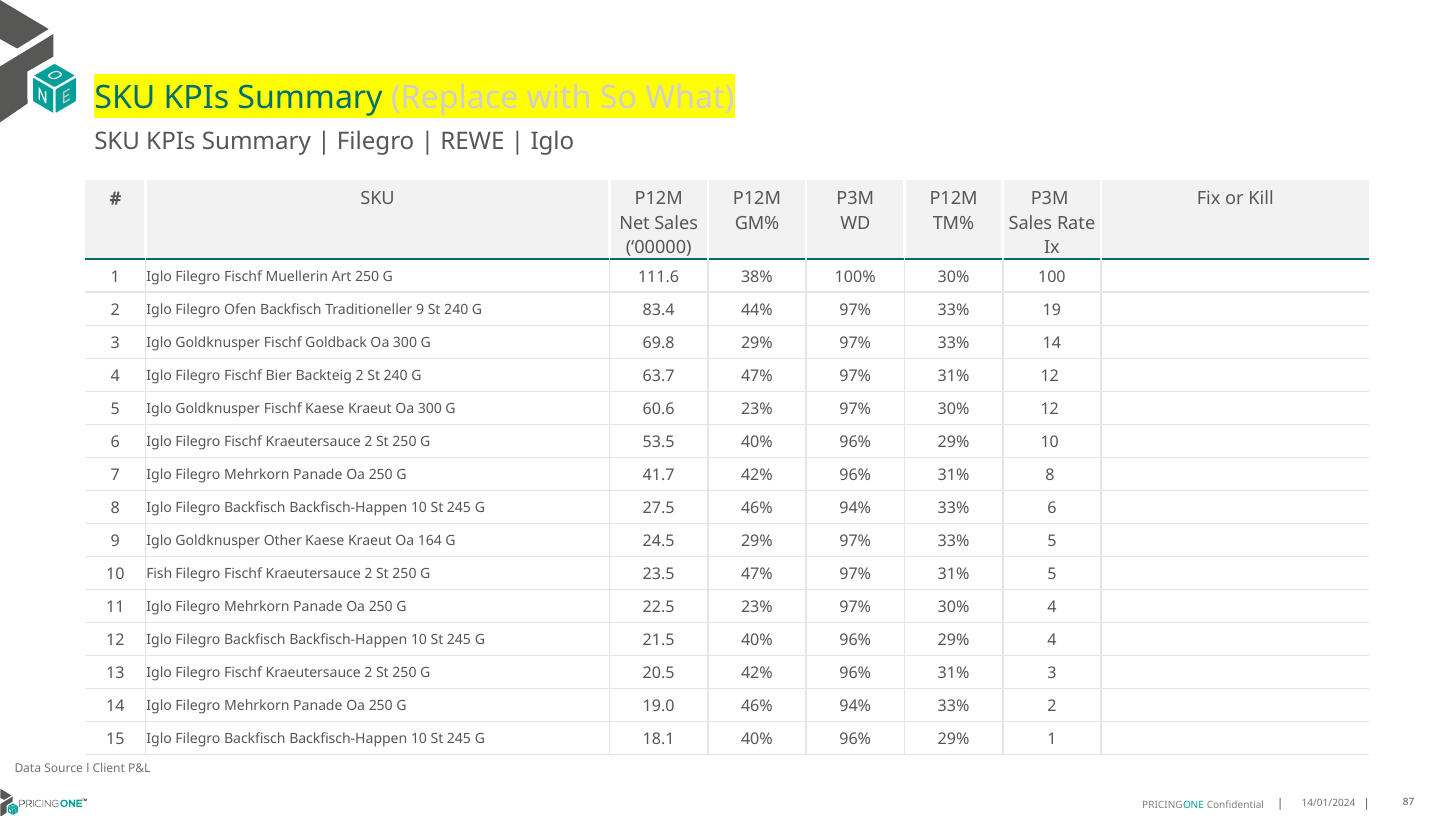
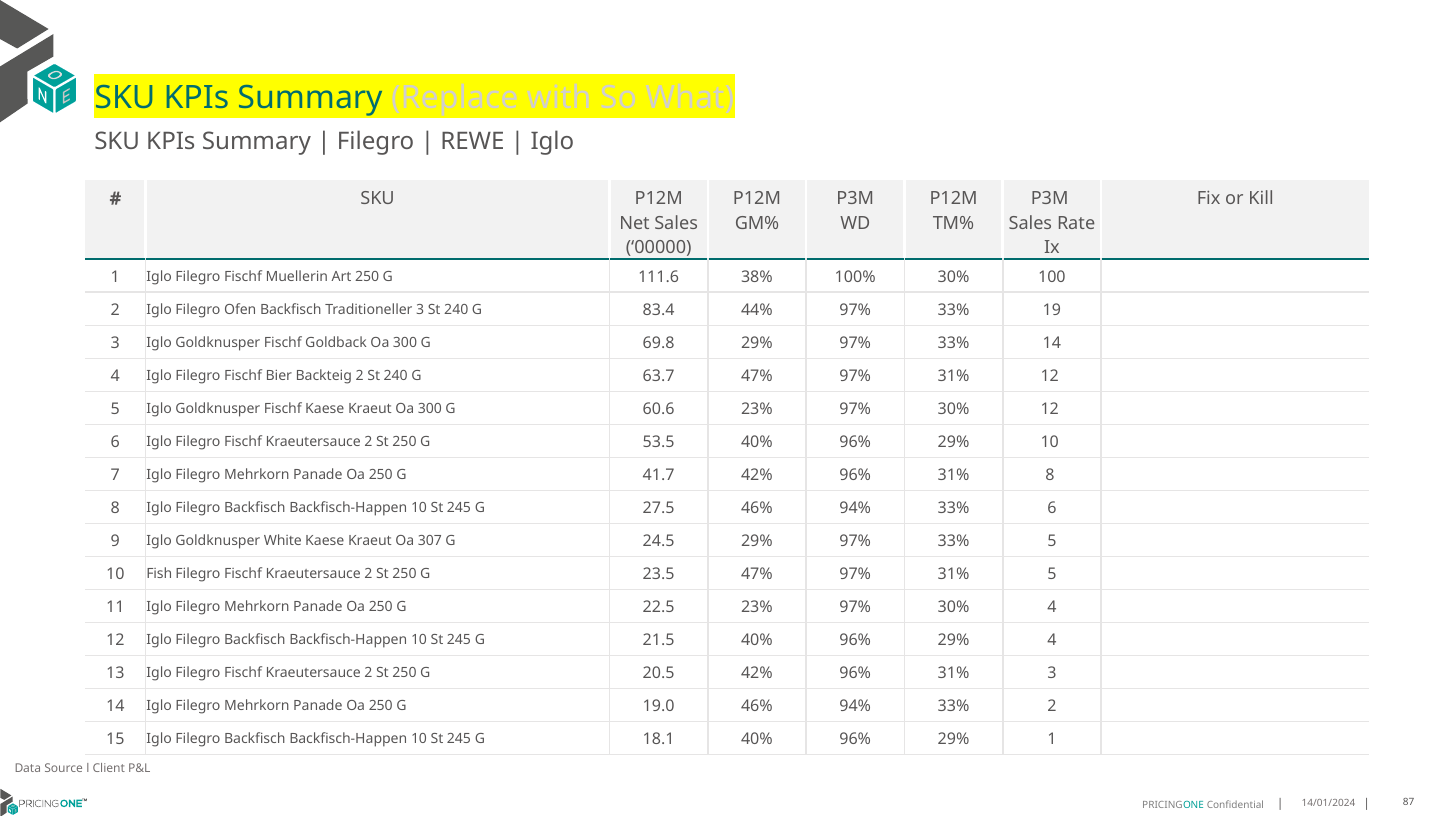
Traditioneller 9: 9 -> 3
Other: Other -> White
164: 164 -> 307
